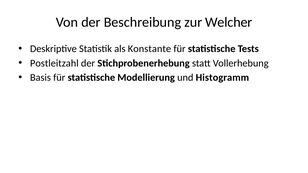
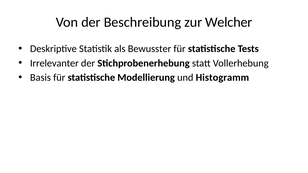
Konstante: Konstante -> Bewusster
Postleitzahl: Postleitzahl -> Irrelevanter
